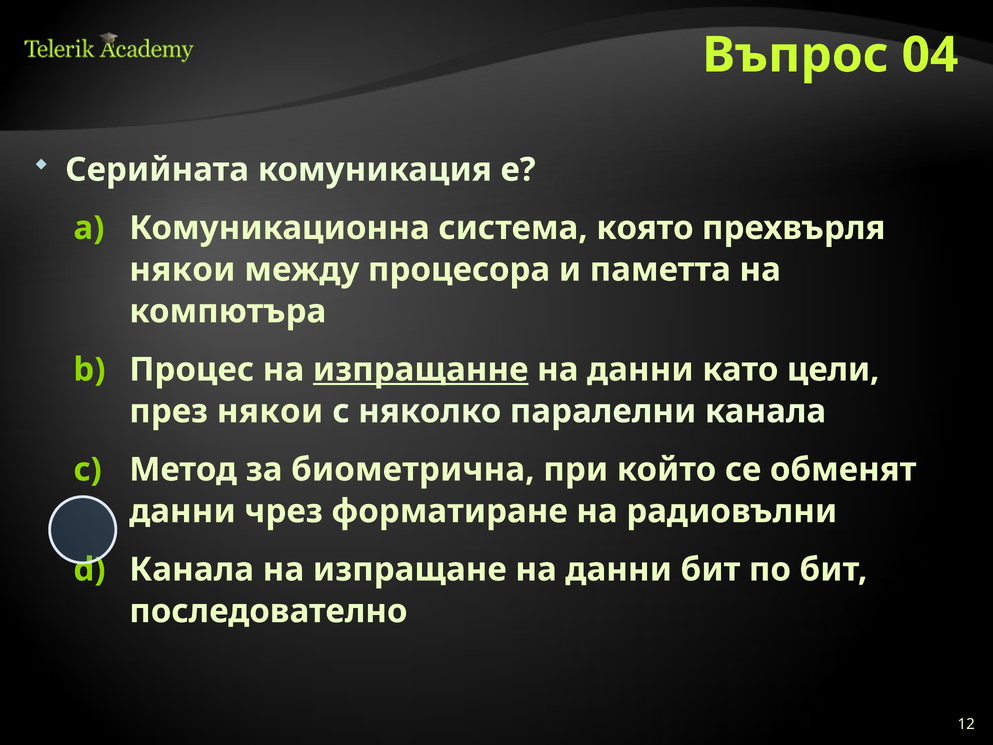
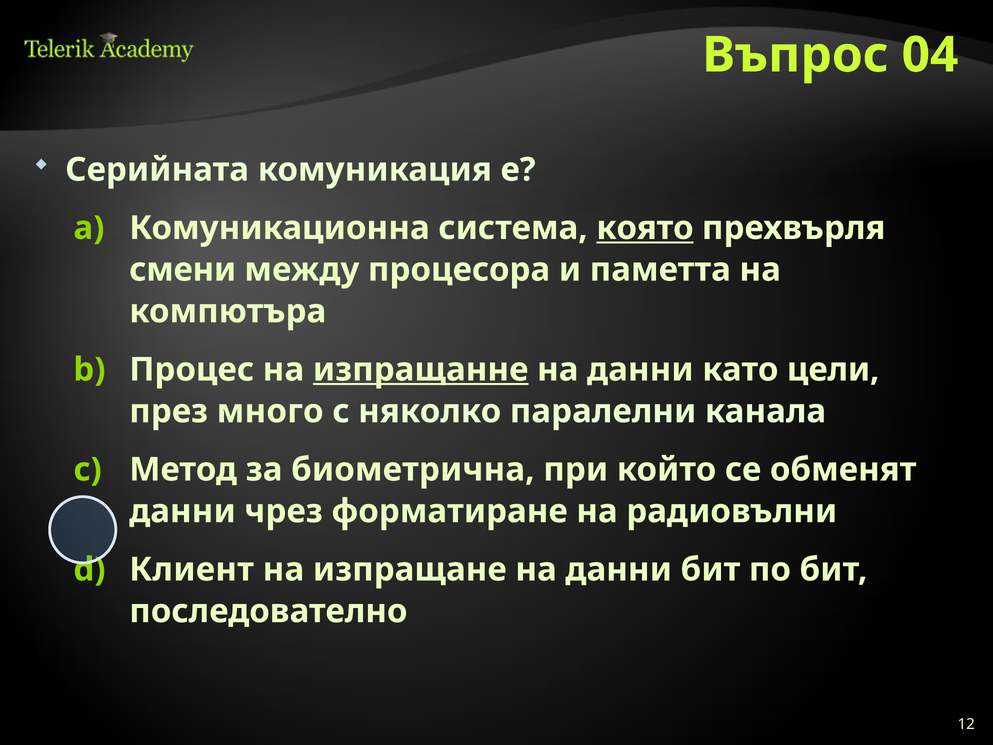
която underline: none -> present
някои at (182, 270): някои -> смени
през някои: някои -> много
Канала at (192, 569): Канала -> Клиент
